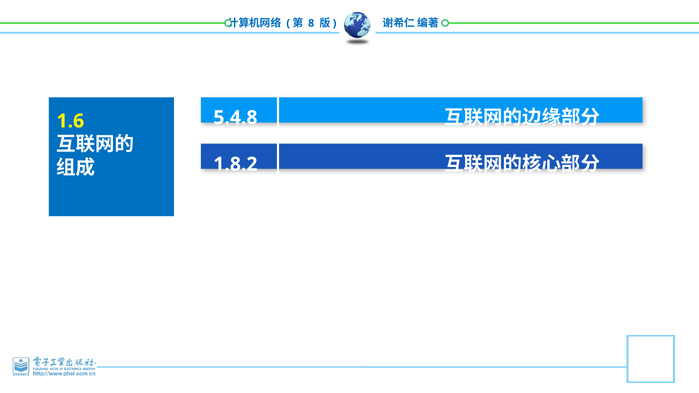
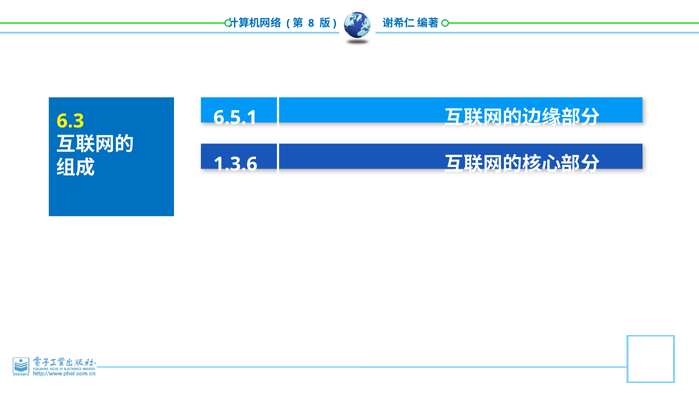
5.4.8: 5.4.8 -> 6.5.1
1.6: 1.6 -> 6.3
1.8.2: 1.8.2 -> 1.3.6
